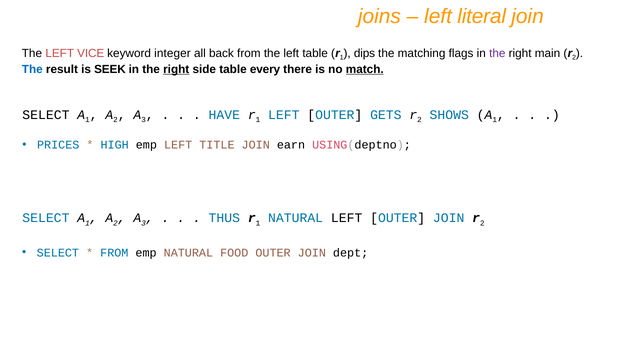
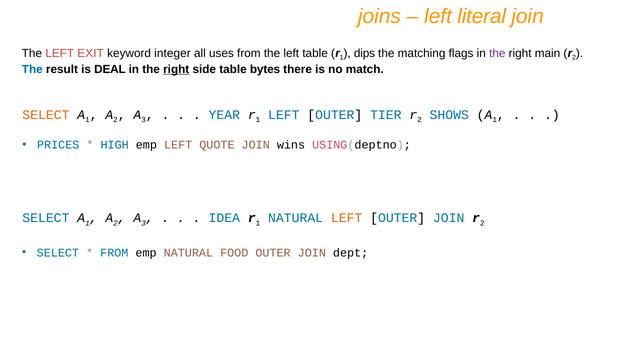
VICE: VICE -> EXIT
back: back -> uses
SEEK: SEEK -> DEAL
every: every -> bytes
match underline: present -> none
SELECT at (46, 115) colour: black -> orange
HAVE: HAVE -> YEAR
GETS: GETS -> TIER
TITLE: TITLE -> QUOTE
earn: earn -> wins
THUS: THUS -> IDEA
LEFT at (347, 219) colour: black -> orange
